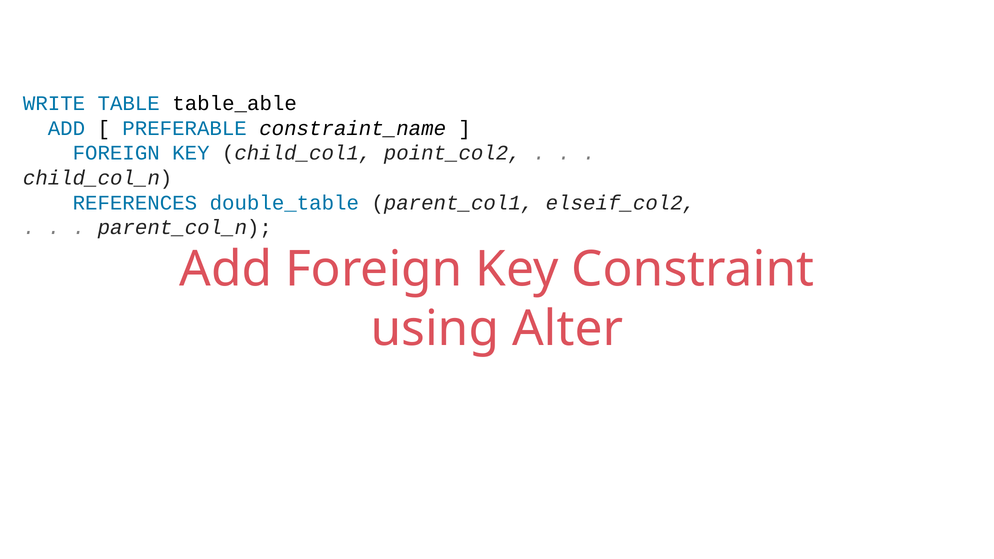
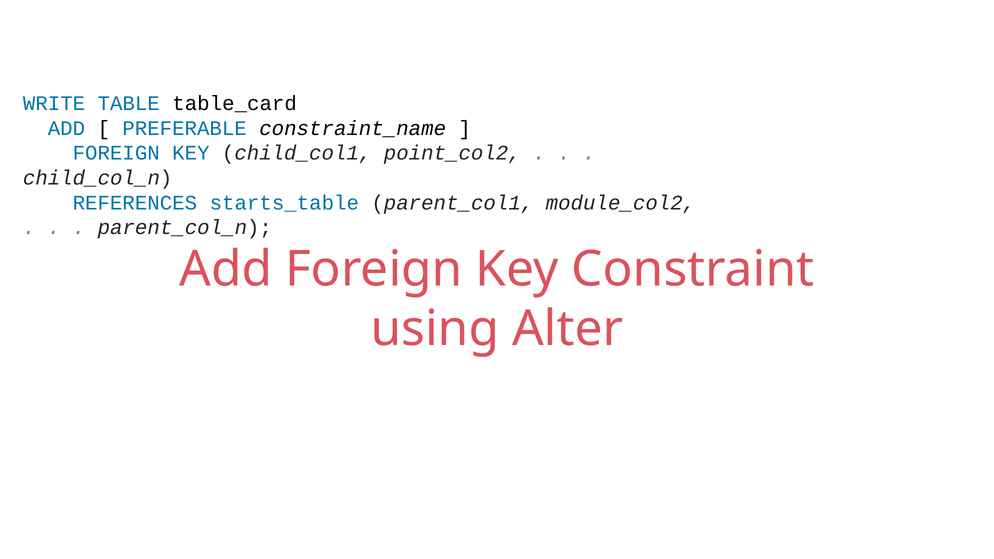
table_able: table_able -> table_card
double_table: double_table -> starts_table
elseif_col2: elseif_col2 -> module_col2
